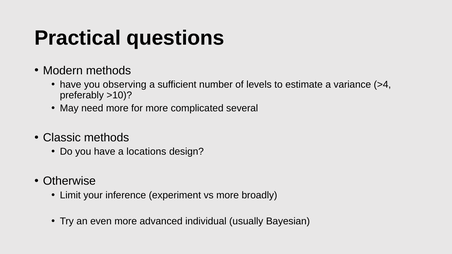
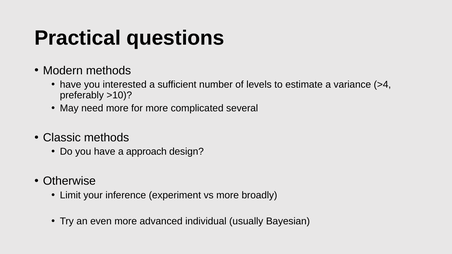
observing: observing -> interested
locations: locations -> approach
